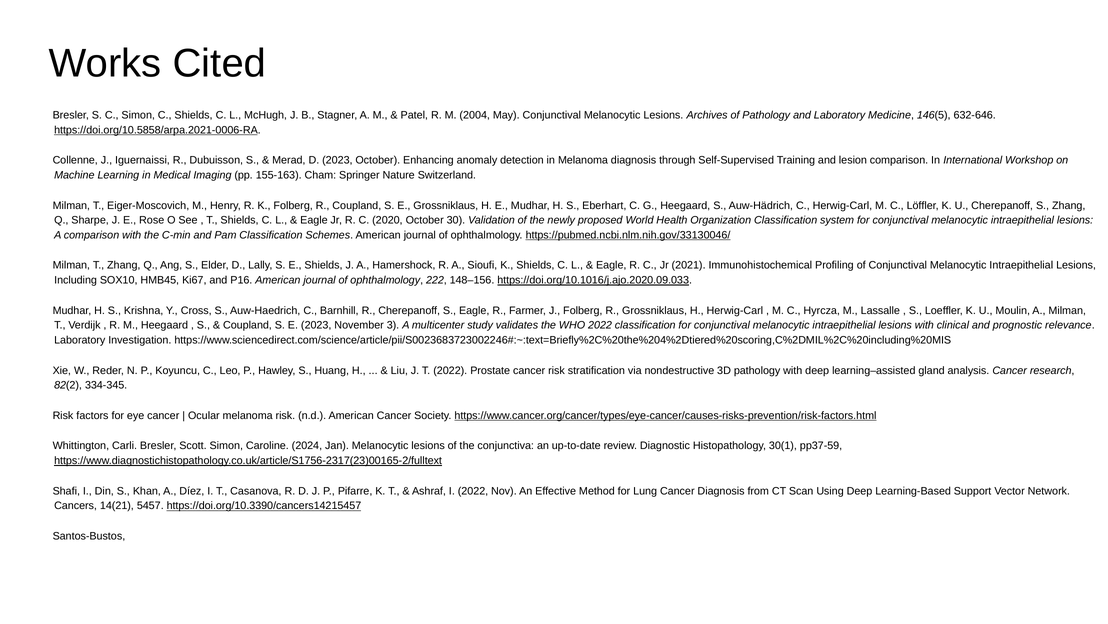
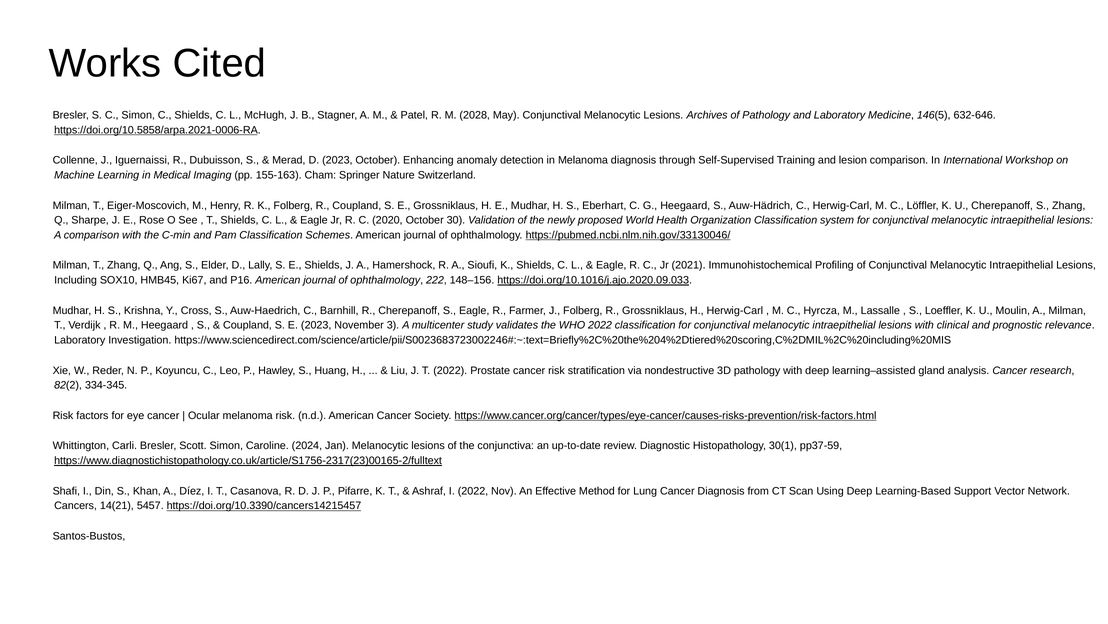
2004: 2004 -> 2028
